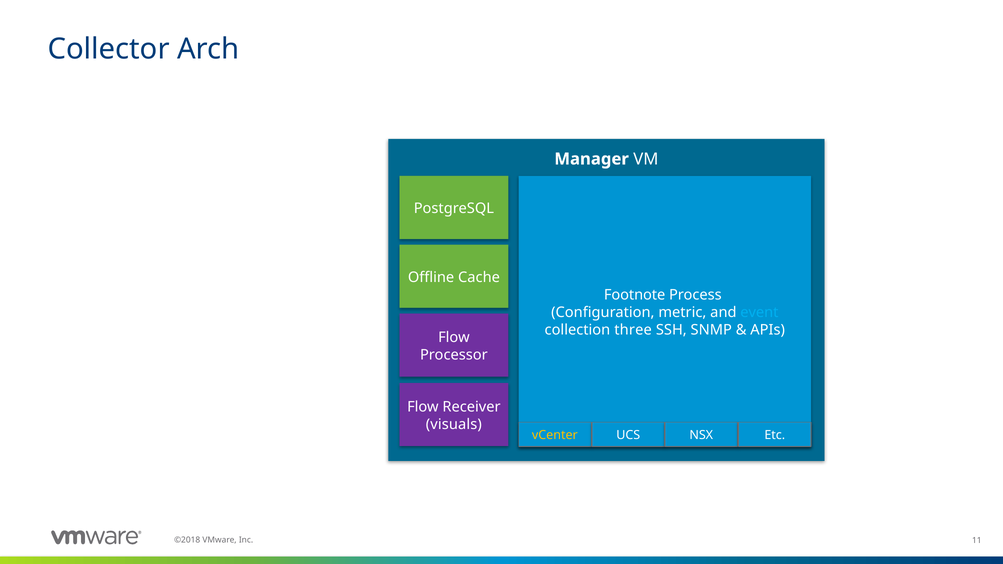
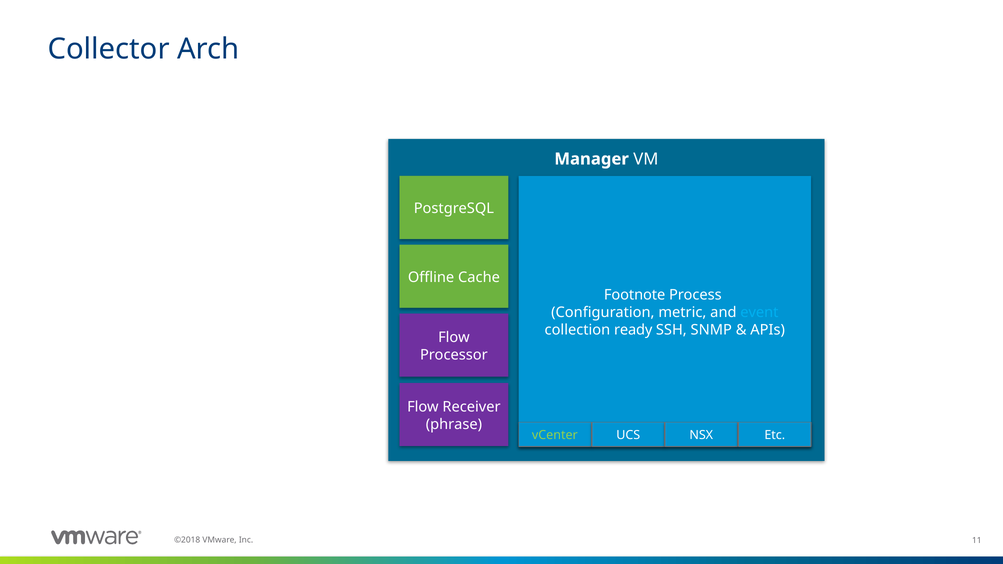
three: three -> ready
visuals: visuals -> phrase
vCenter colour: yellow -> light green
